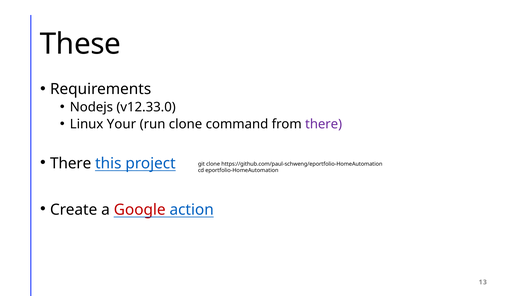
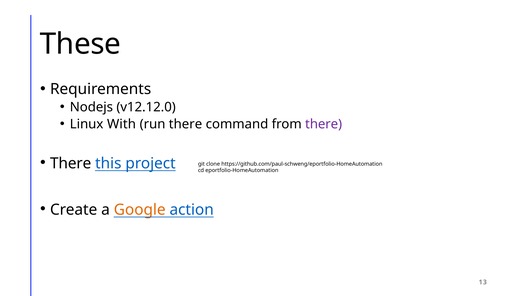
v12.33.0: v12.33.0 -> v12.12.0
Your: Your -> With
run clone: clone -> there
Google colour: red -> orange
